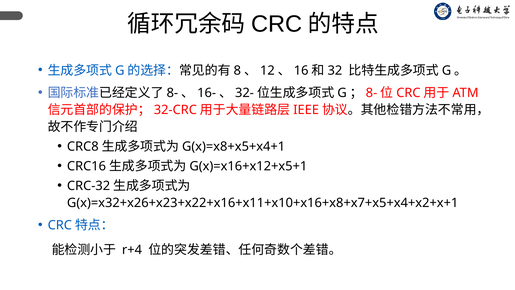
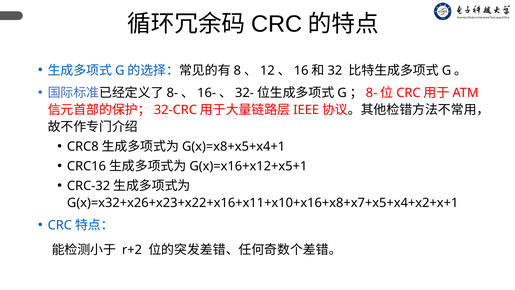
r+4: r+4 -> r+2
